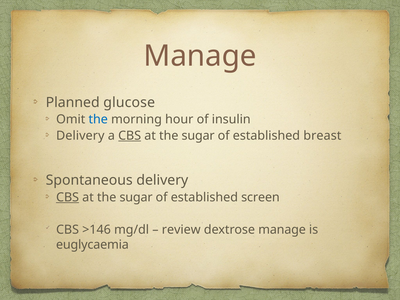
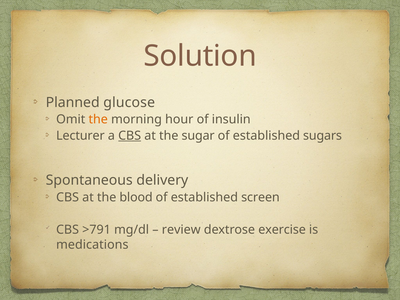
Manage at (200, 56): Manage -> Solution
the at (98, 119) colour: blue -> orange
Delivery at (80, 136): Delivery -> Lecturer
breast: breast -> sugars
CBS at (68, 197) underline: present -> none
sugar at (136, 197): sugar -> blood
>146: >146 -> >791
dextrose manage: manage -> exercise
euglycaemia: euglycaemia -> medications
